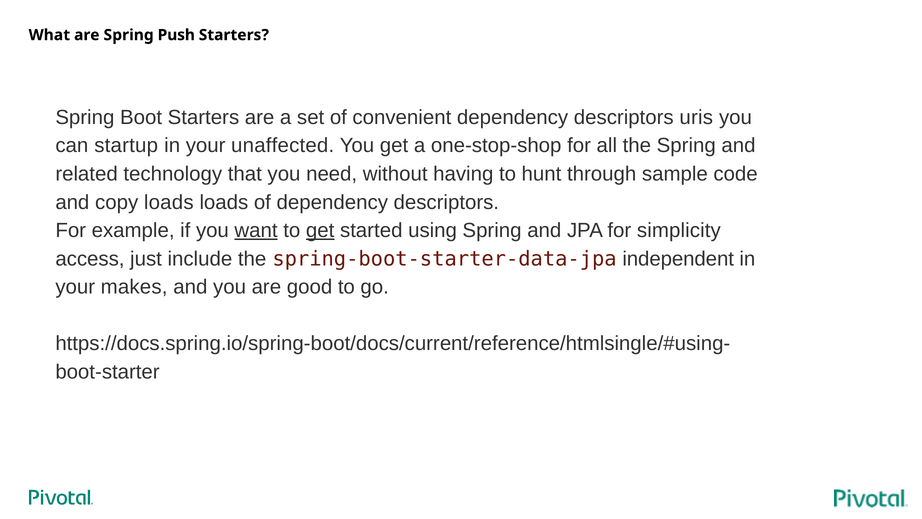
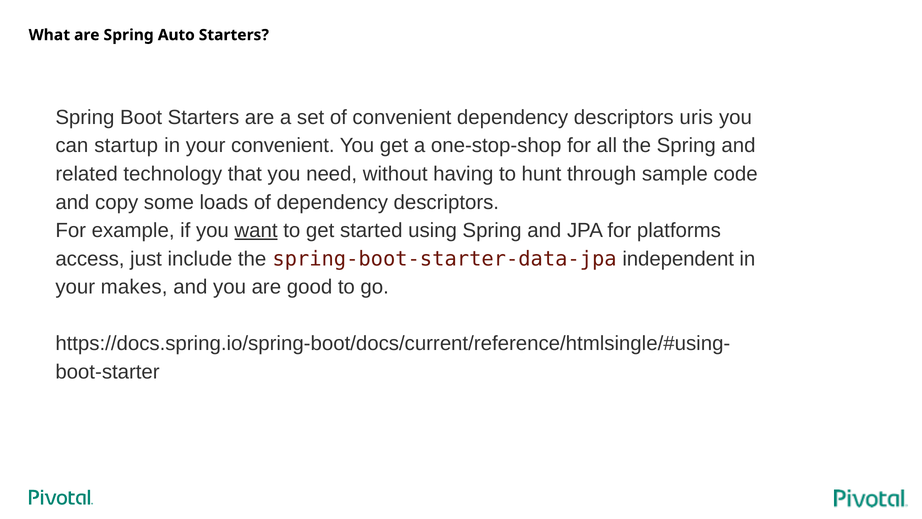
Push: Push -> Auto
your unaffected: unaffected -> convenient
copy loads: loads -> some
get at (320, 230) underline: present -> none
simplicity: simplicity -> platforms
